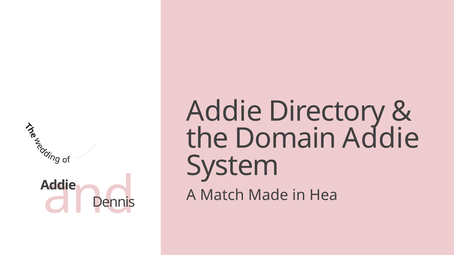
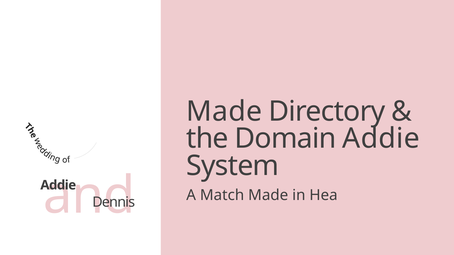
Addie at (224, 112): Addie -> Made
